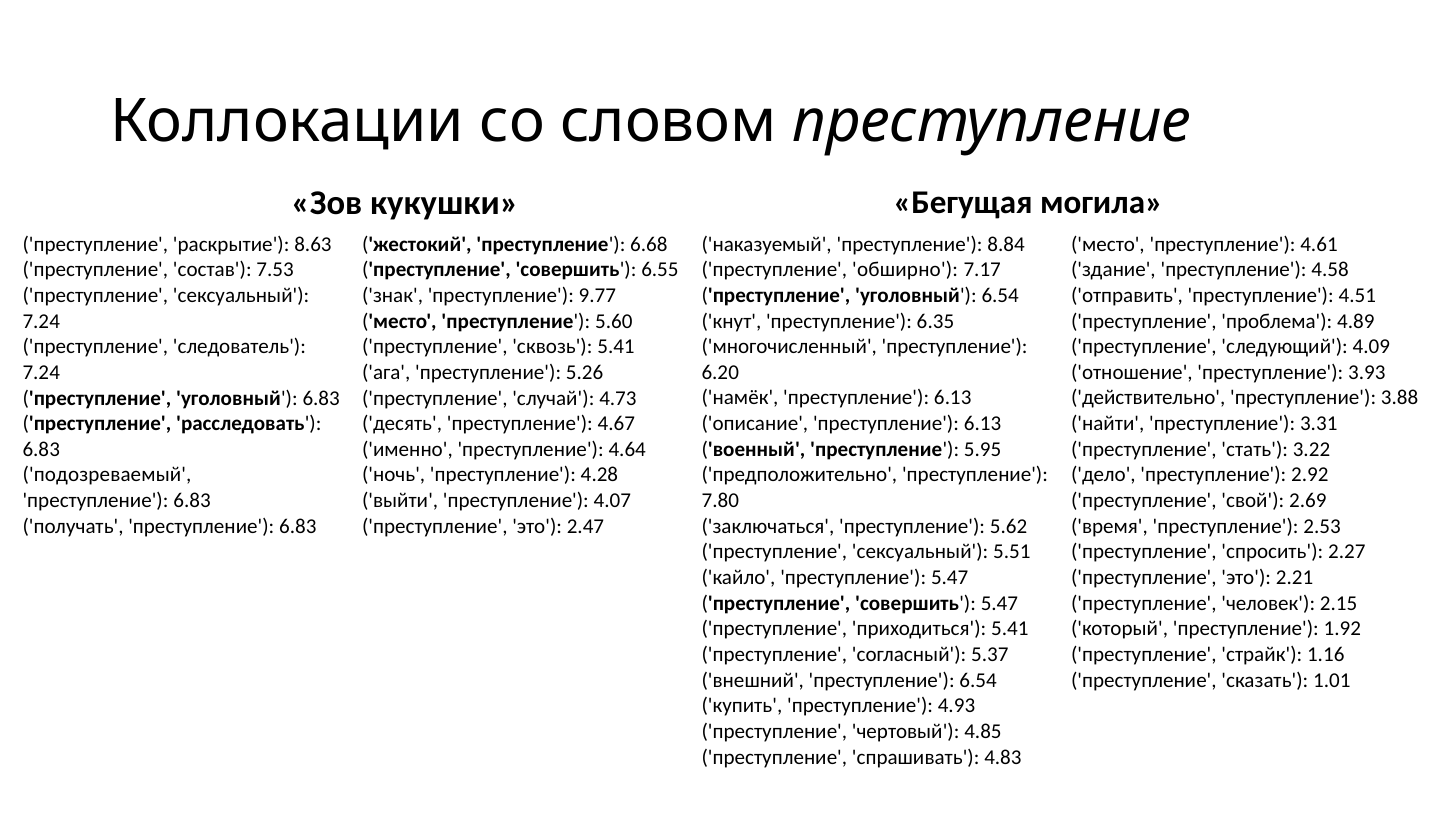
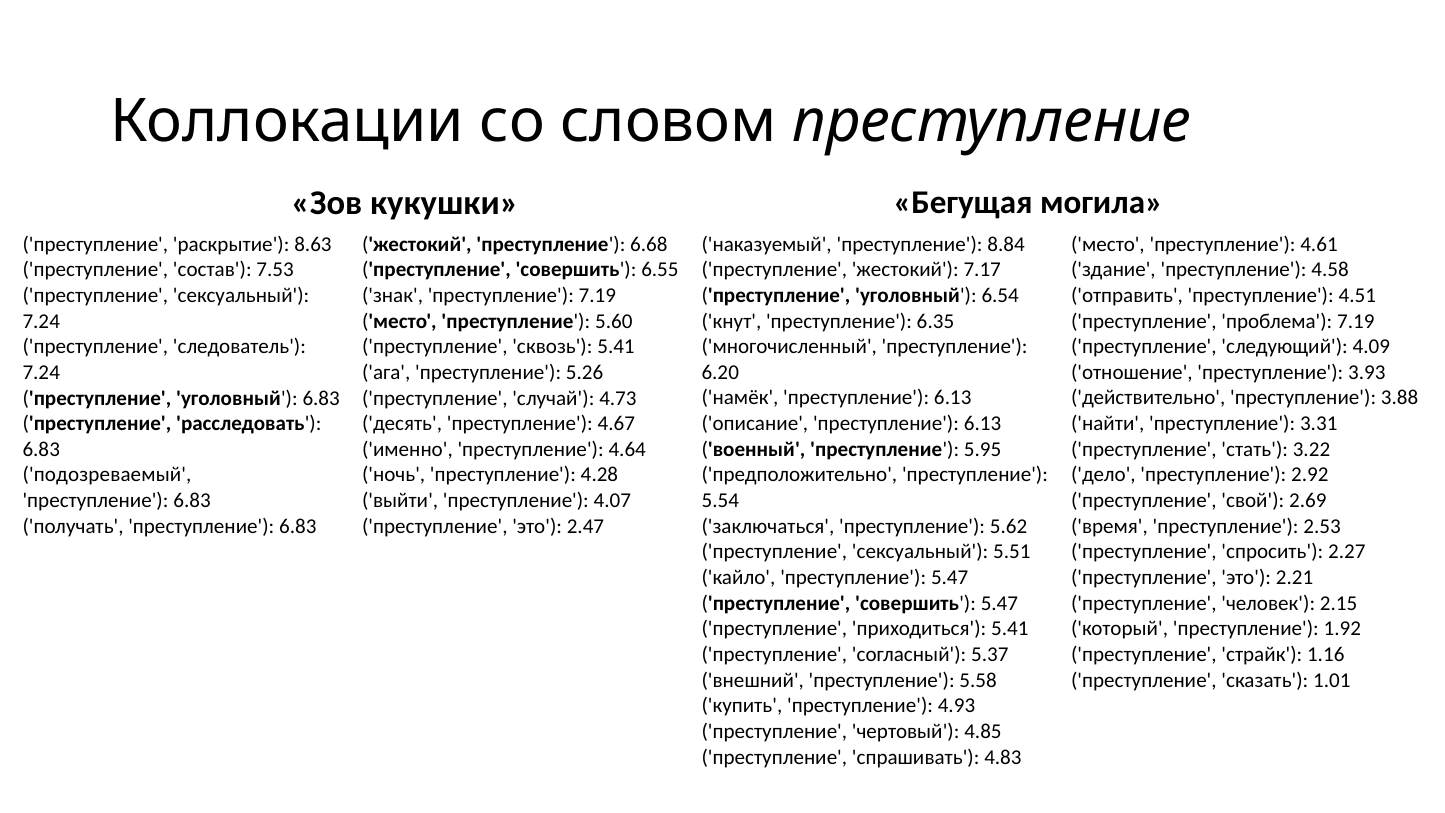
преступление обширно: обширно -> жестокий
преступление 9.77: 9.77 -> 7.19
проблема 4.89: 4.89 -> 7.19
7.80: 7.80 -> 5.54
преступление 6.54: 6.54 -> 5.58
